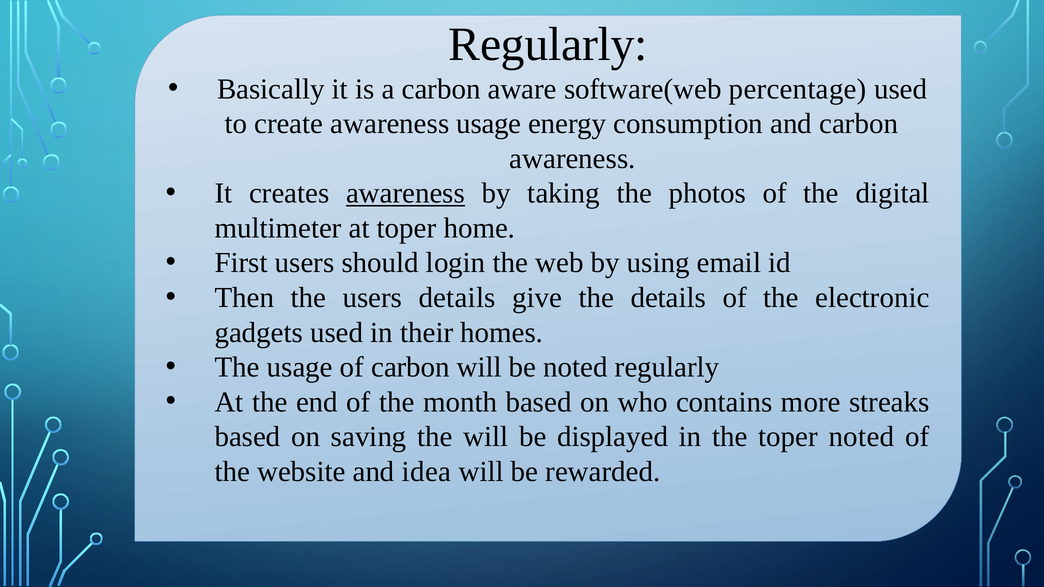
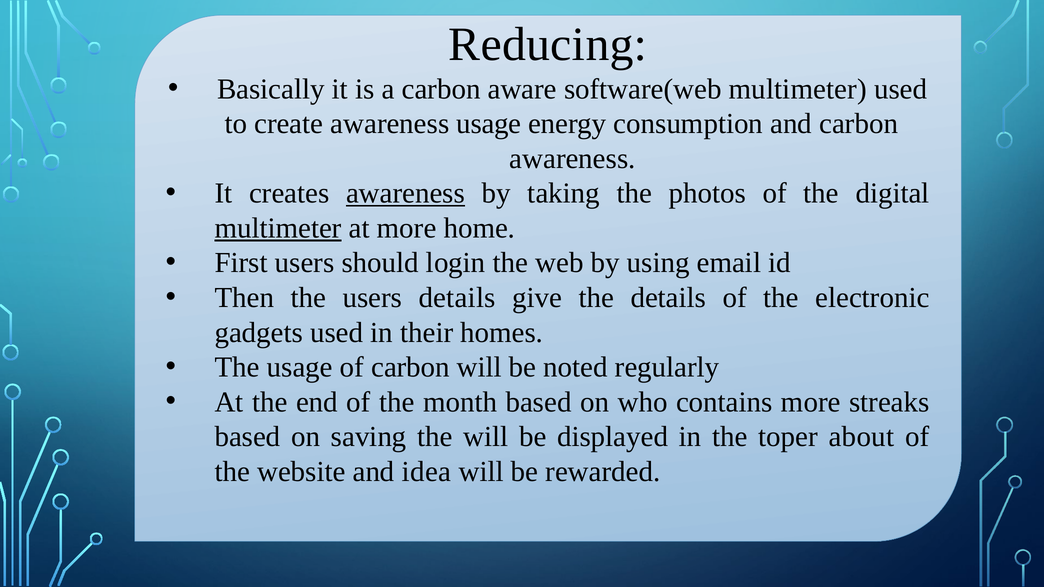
Regularly at (548, 44): Regularly -> Reducing
software(web percentage: percentage -> multimeter
multimeter at (278, 228) underline: none -> present
at toper: toper -> more
toper noted: noted -> about
